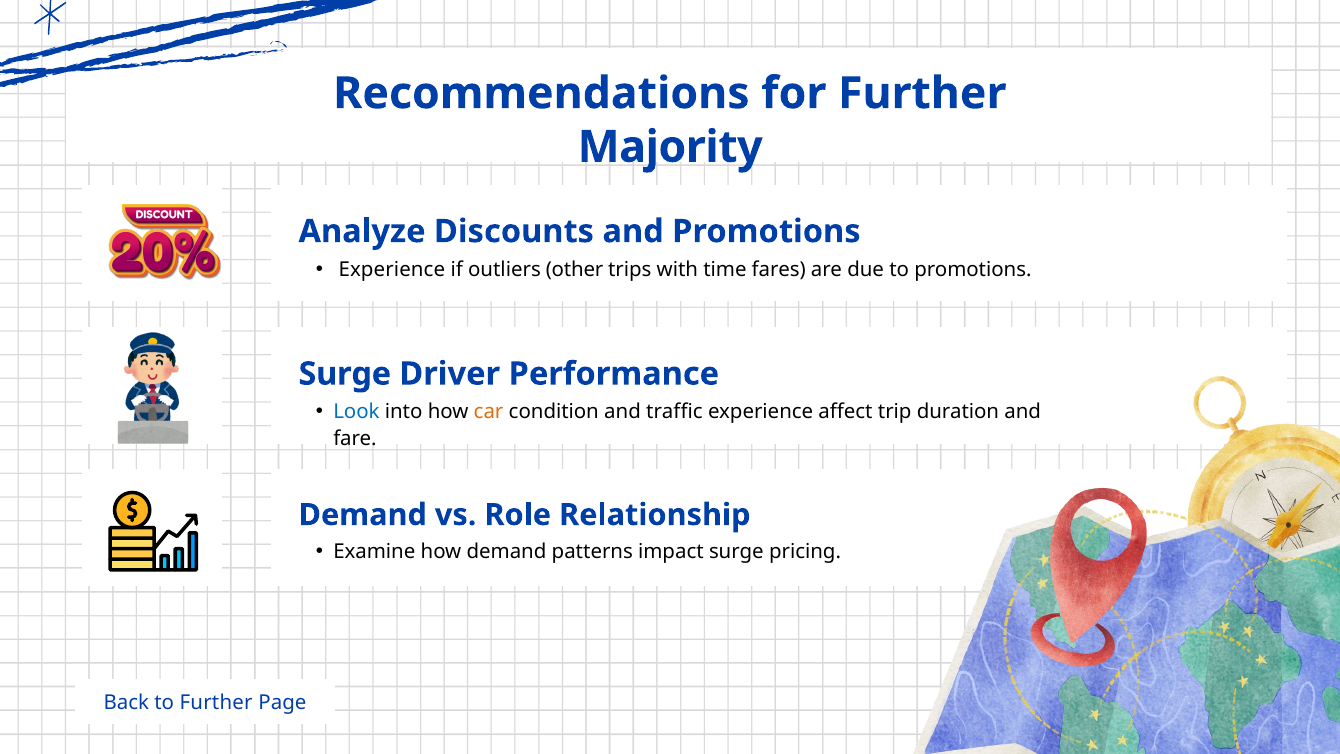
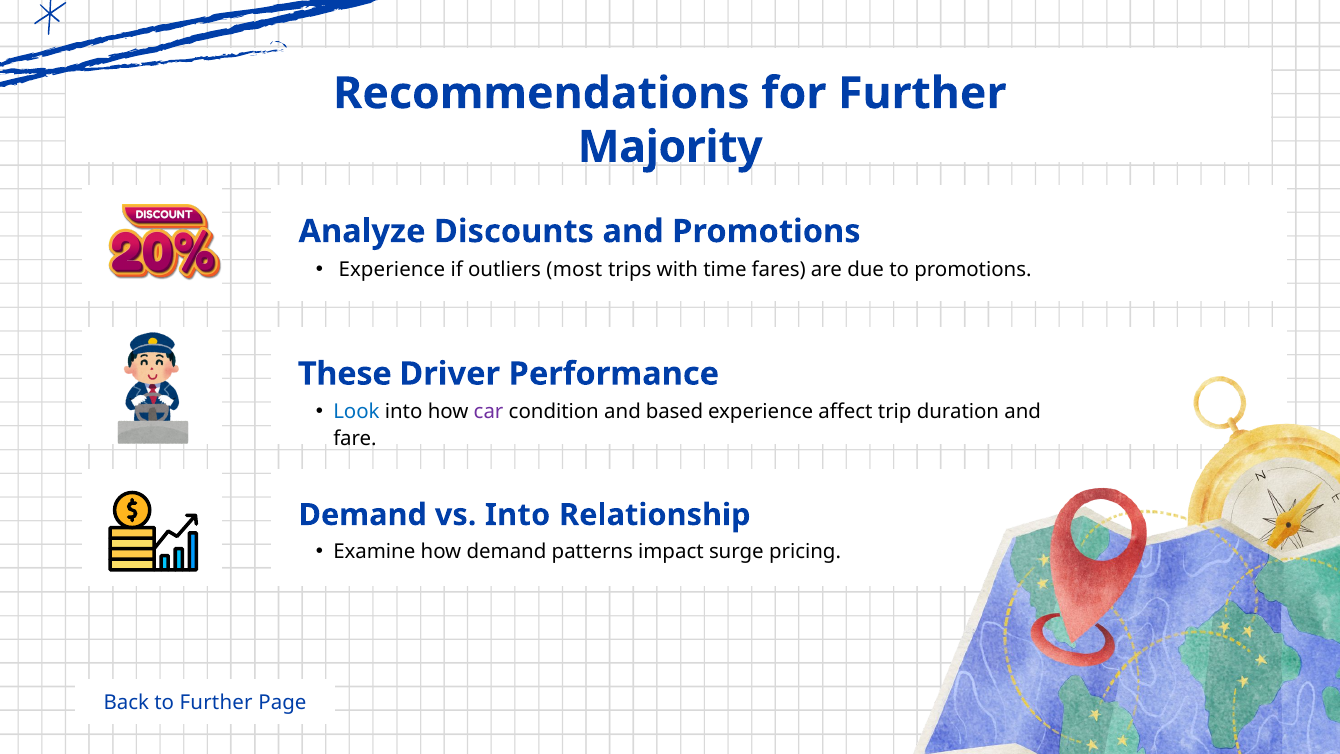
other: other -> most
Surge at (345, 374): Surge -> These
car colour: orange -> purple
traffic: traffic -> based
vs Role: Role -> Into
